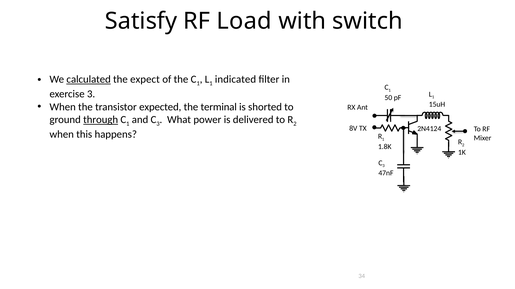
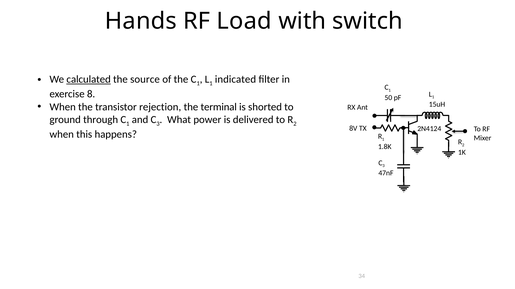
Satisfy: Satisfy -> Hands
expect: expect -> source
exercise 3: 3 -> 8
expected: expected -> rejection
through underline: present -> none
